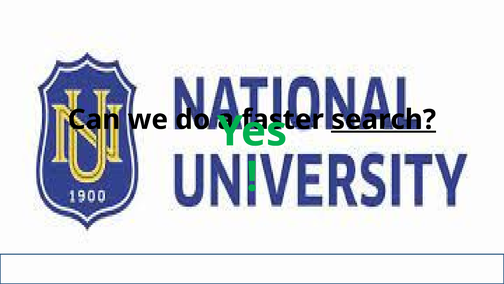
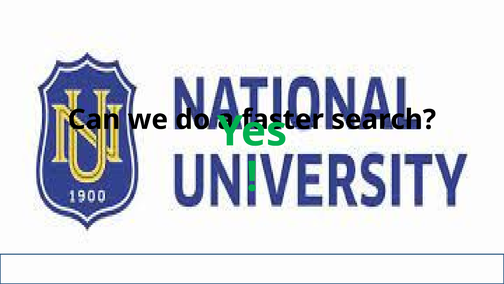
search underline: present -> none
